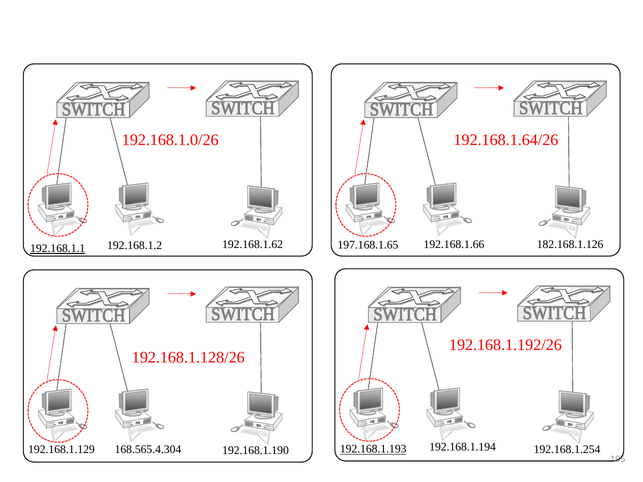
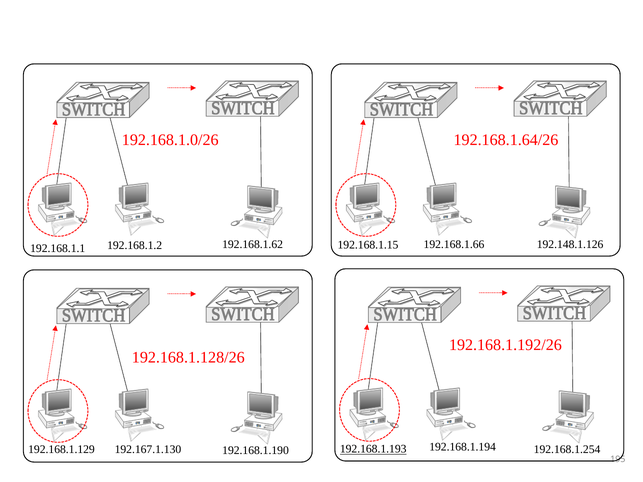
182.168.1.126: 182.168.1.126 -> 192.148.1.126
192.168.1.1 underline: present -> none
197.168.1.65: 197.168.1.65 -> 192.168.1.15
168.565.4.304: 168.565.4.304 -> 192.167.1.130
